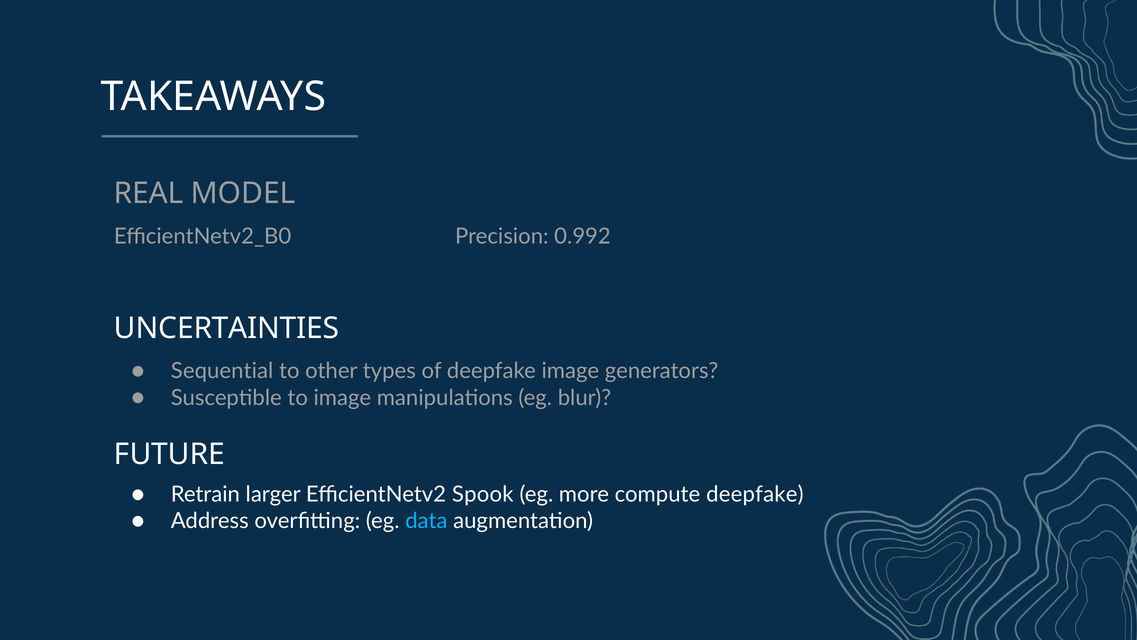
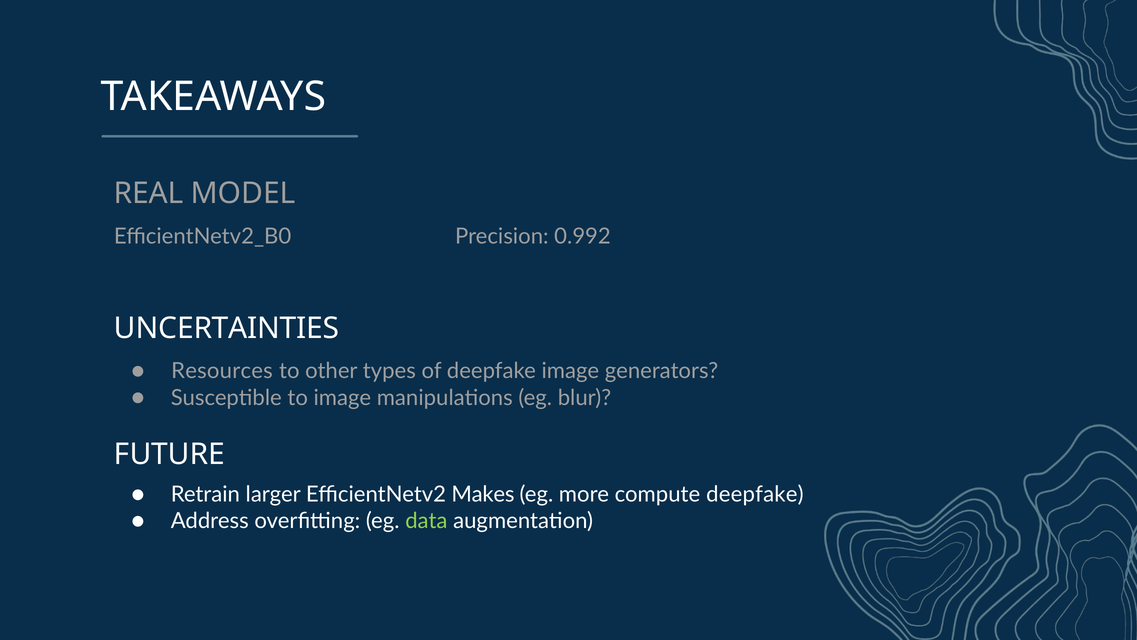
Sequential: Sequential -> Resources
Spook: Spook -> Makes
data colour: light blue -> light green
